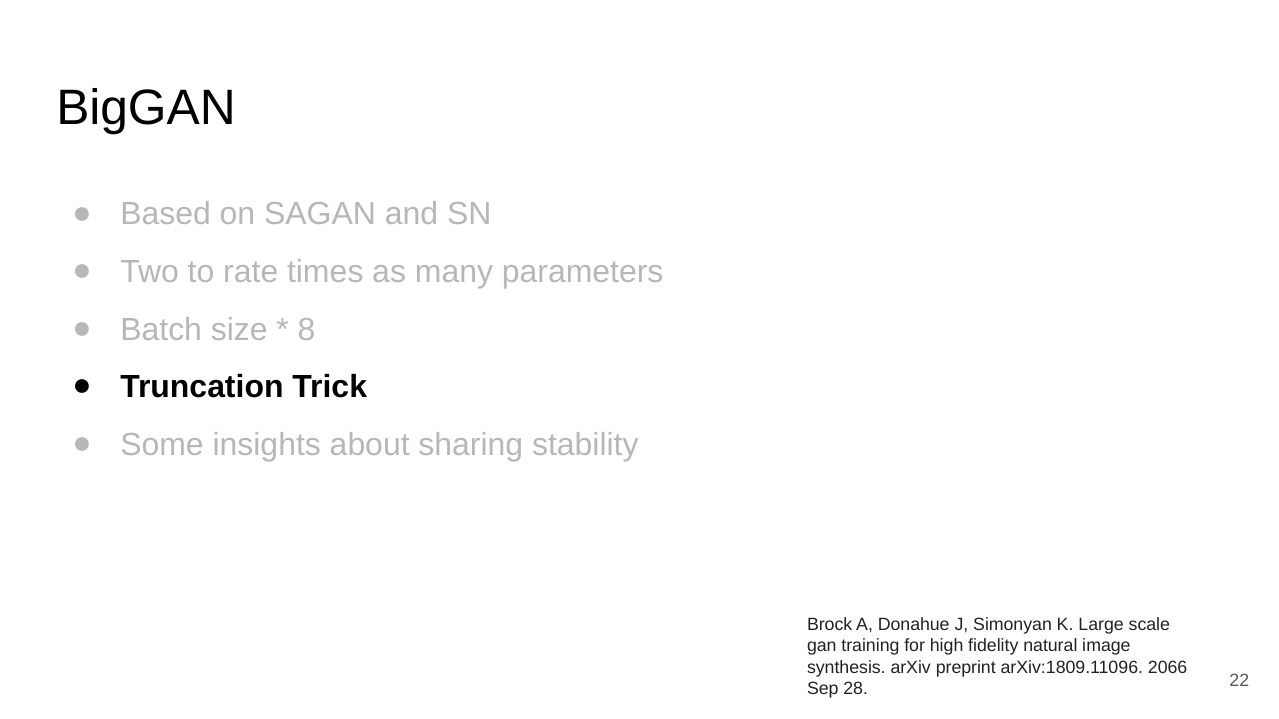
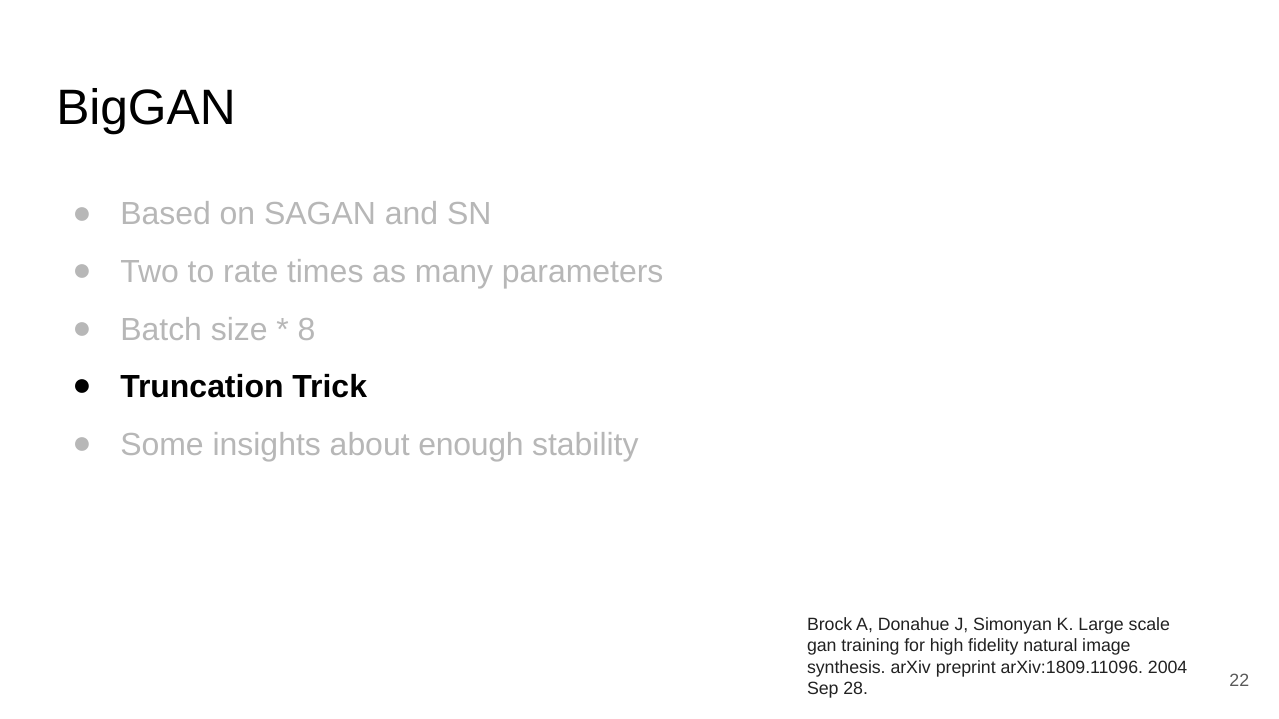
sharing: sharing -> enough
2066: 2066 -> 2004
